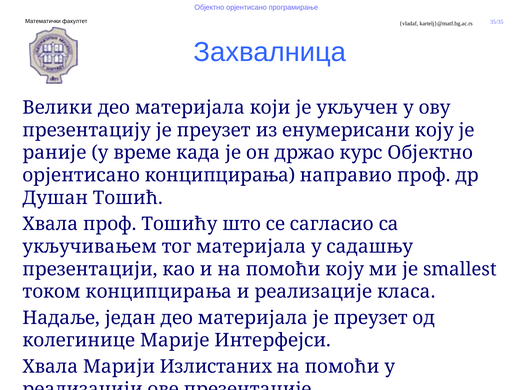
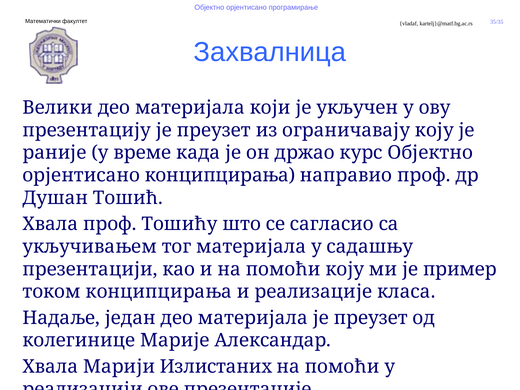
енумерисани: енумерисани -> ограничавају
smallest: smallest -> пример
Интерфејси: Интерфејси -> Александар
